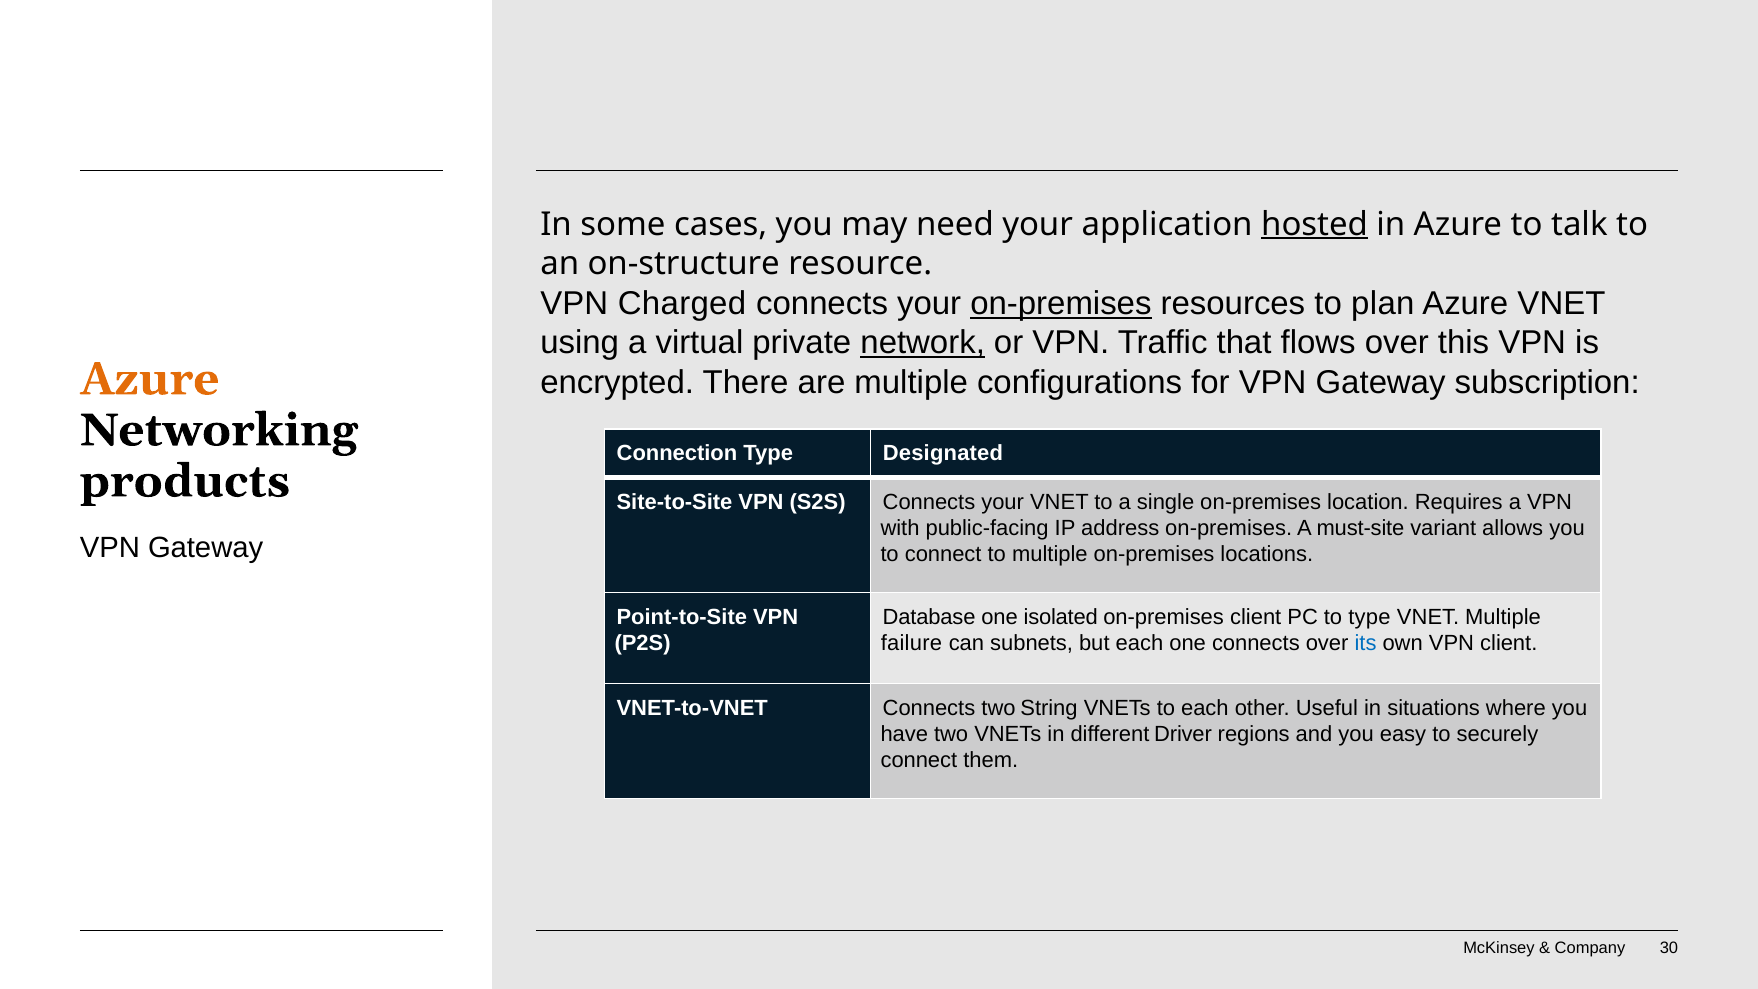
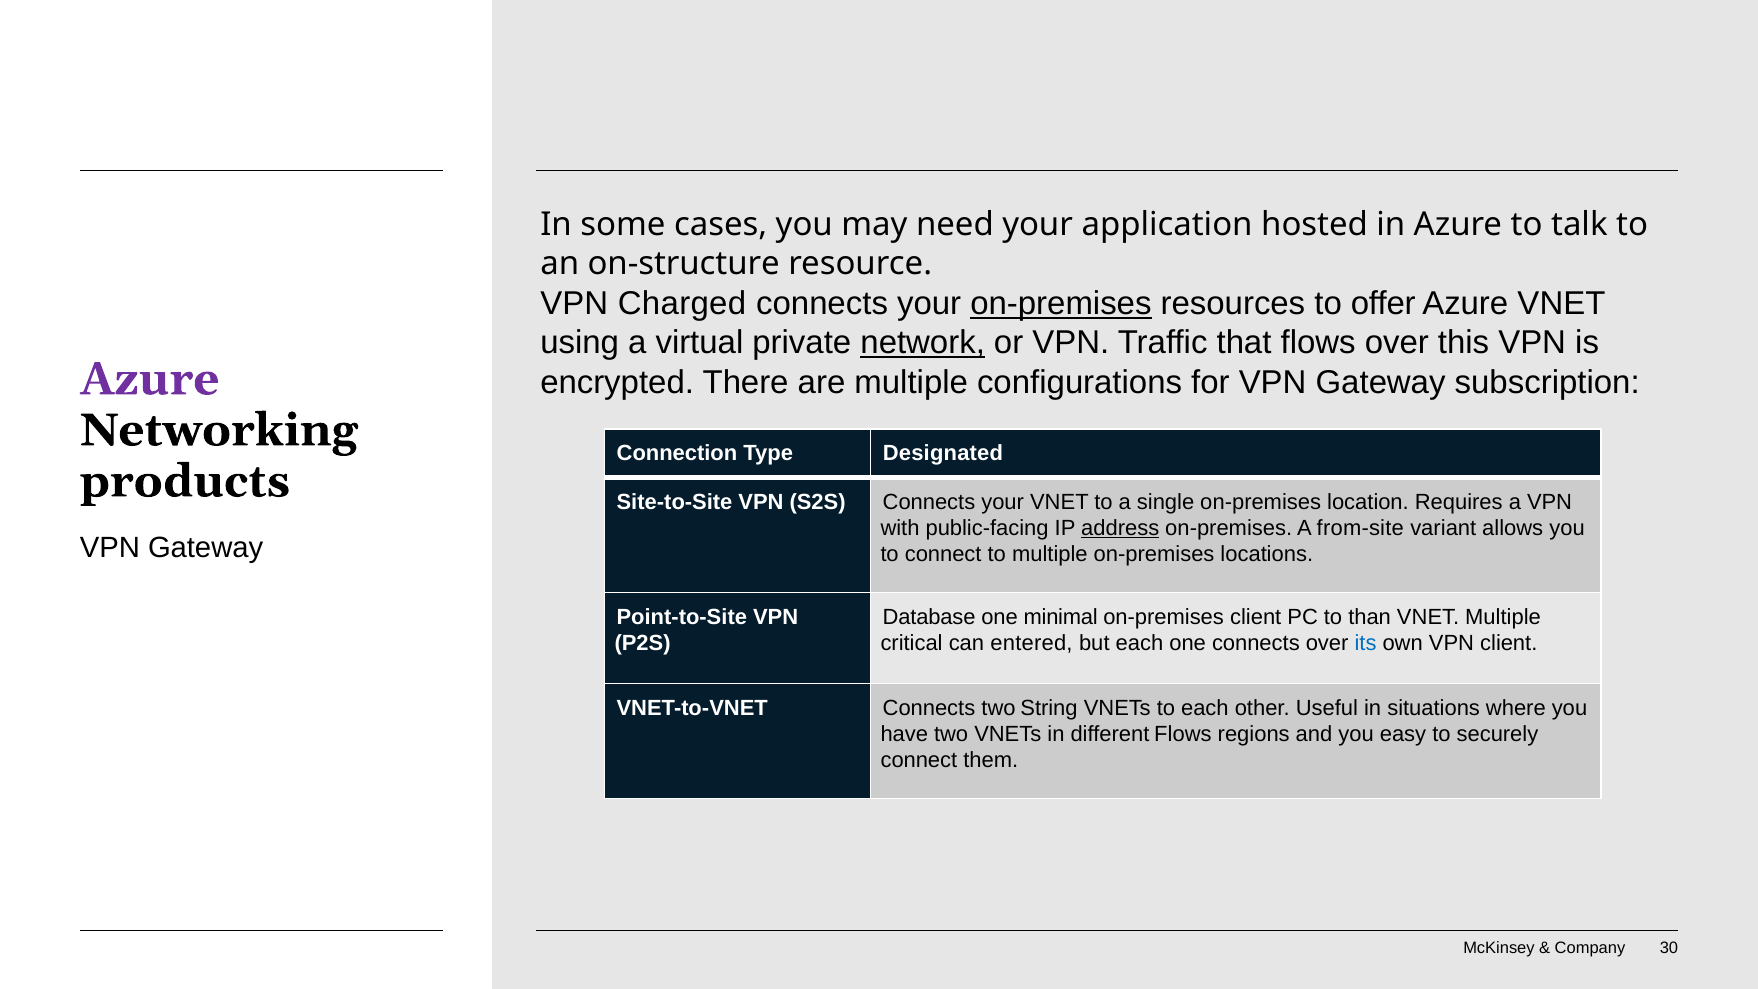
hosted underline: present -> none
plan: plan -> offer
Azure at (150, 379) colour: orange -> purple
address underline: none -> present
must-site: must-site -> from-site
isolated: isolated -> minimal
to type: type -> than
failure: failure -> critical
subnets: subnets -> entered
different Driver: Driver -> Flows
